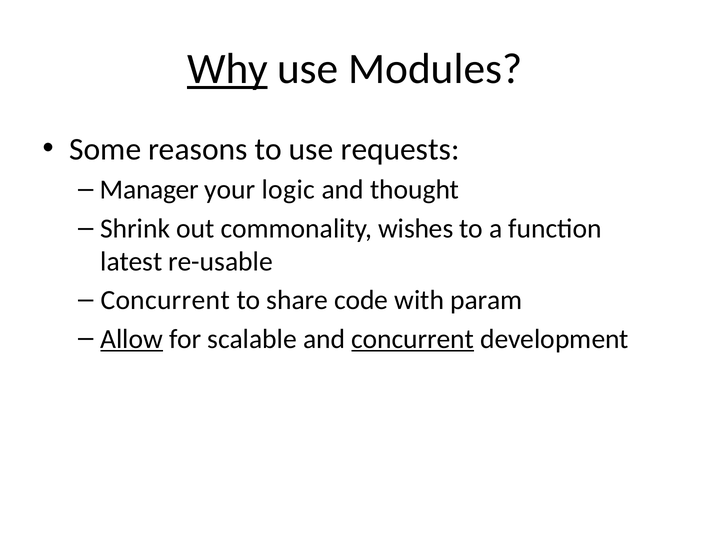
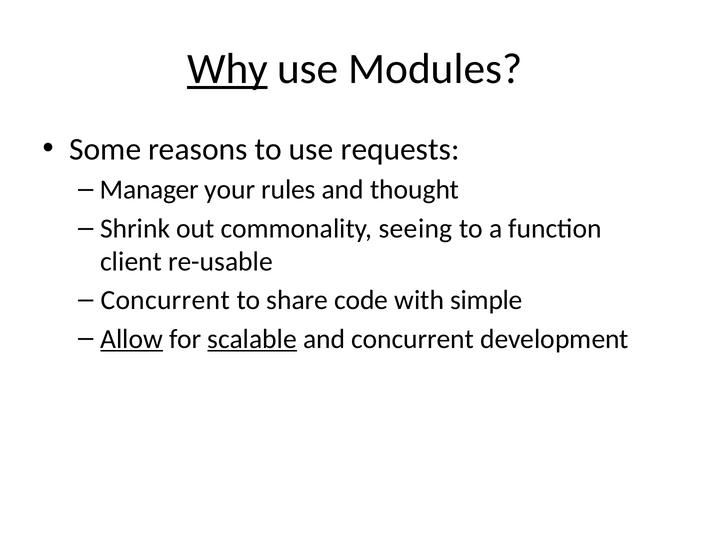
logic: logic -> rules
wishes: wishes -> seeing
latest: latest -> client
param: param -> simple
scalable underline: none -> present
concurrent at (413, 339) underline: present -> none
